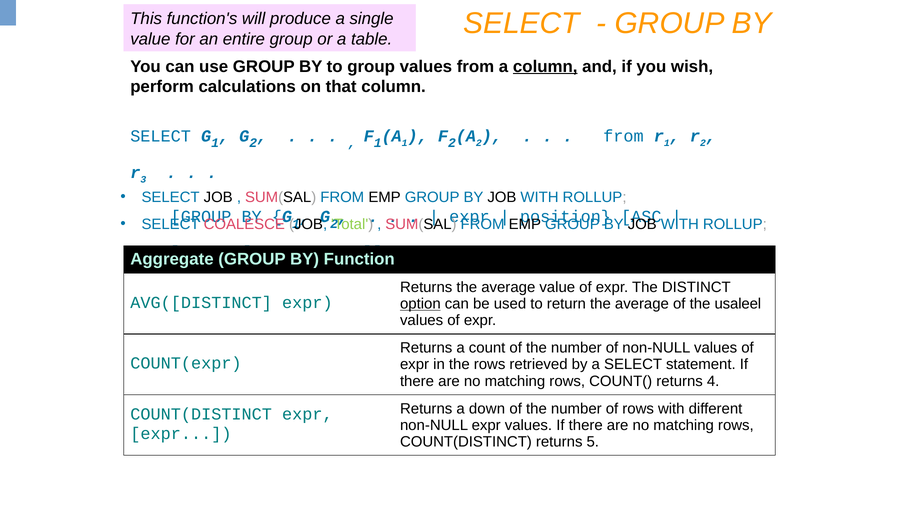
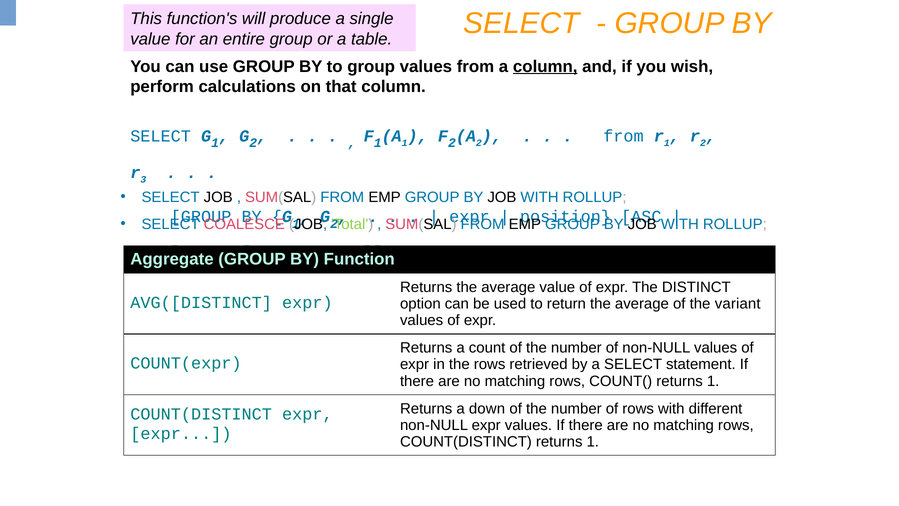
option underline: present -> none
usaleel: usaleel -> variant
COUNT( returns 4: 4 -> 1
COUNT(DISTINCT returns 5: 5 -> 1
